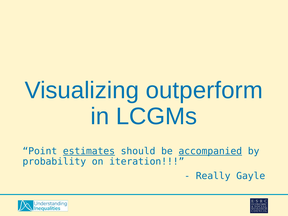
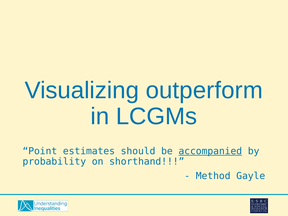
estimates underline: present -> none
iteration: iteration -> shorthand
Really: Really -> Method
